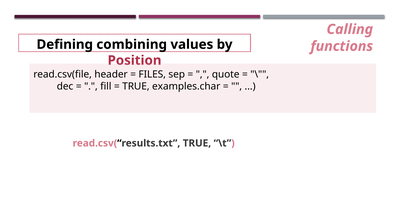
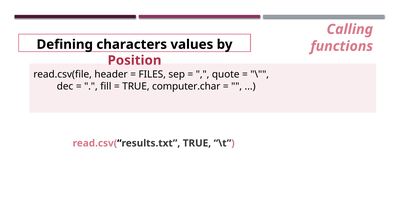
combining: combining -> characters
examples.char: examples.char -> computer.char
